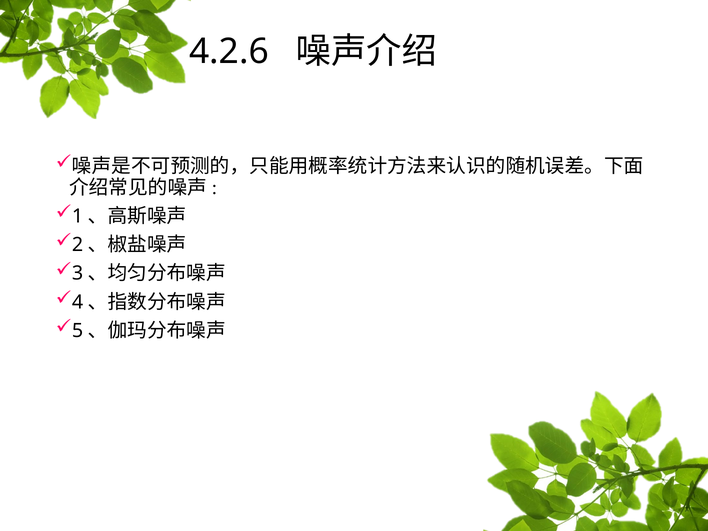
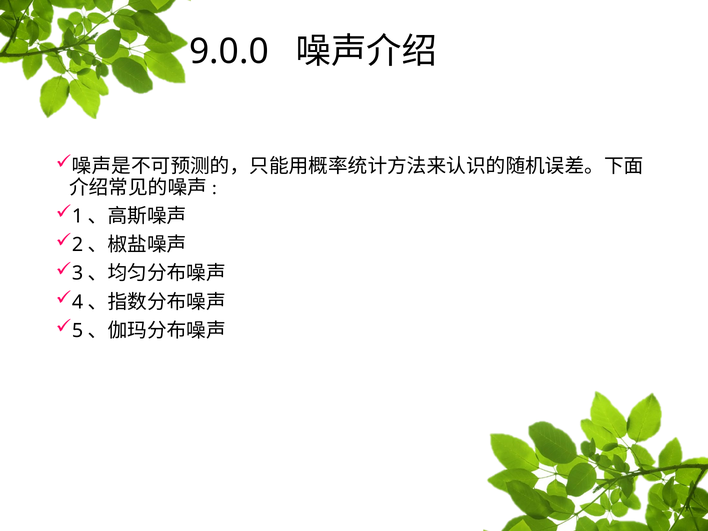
4.2.6: 4.2.6 -> 9.0.0
